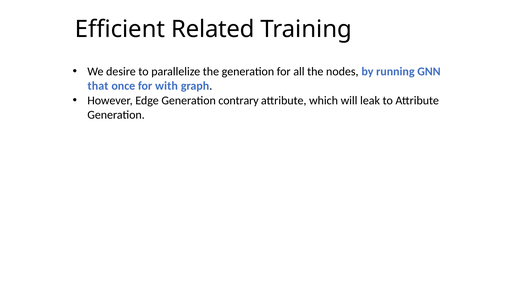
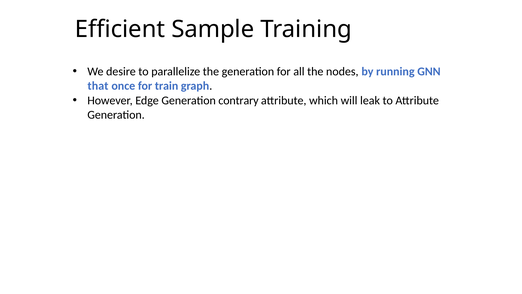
Related: Related -> Sample
with: with -> train
